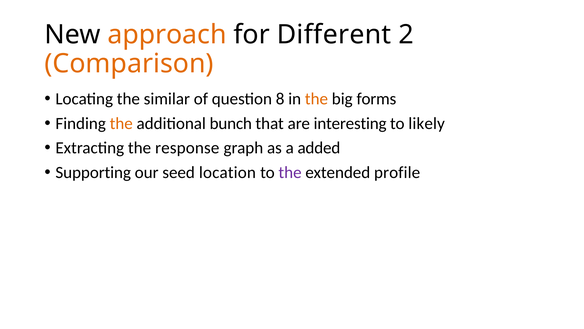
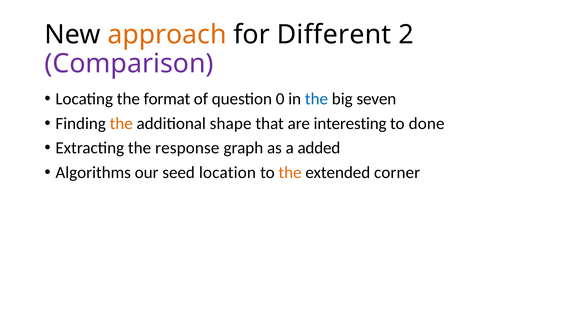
Comparison colour: orange -> purple
similar: similar -> format
8: 8 -> 0
the at (316, 99) colour: orange -> blue
forms: forms -> seven
bunch: bunch -> shape
likely: likely -> done
Supporting: Supporting -> Algorithms
the at (290, 172) colour: purple -> orange
profile: profile -> corner
